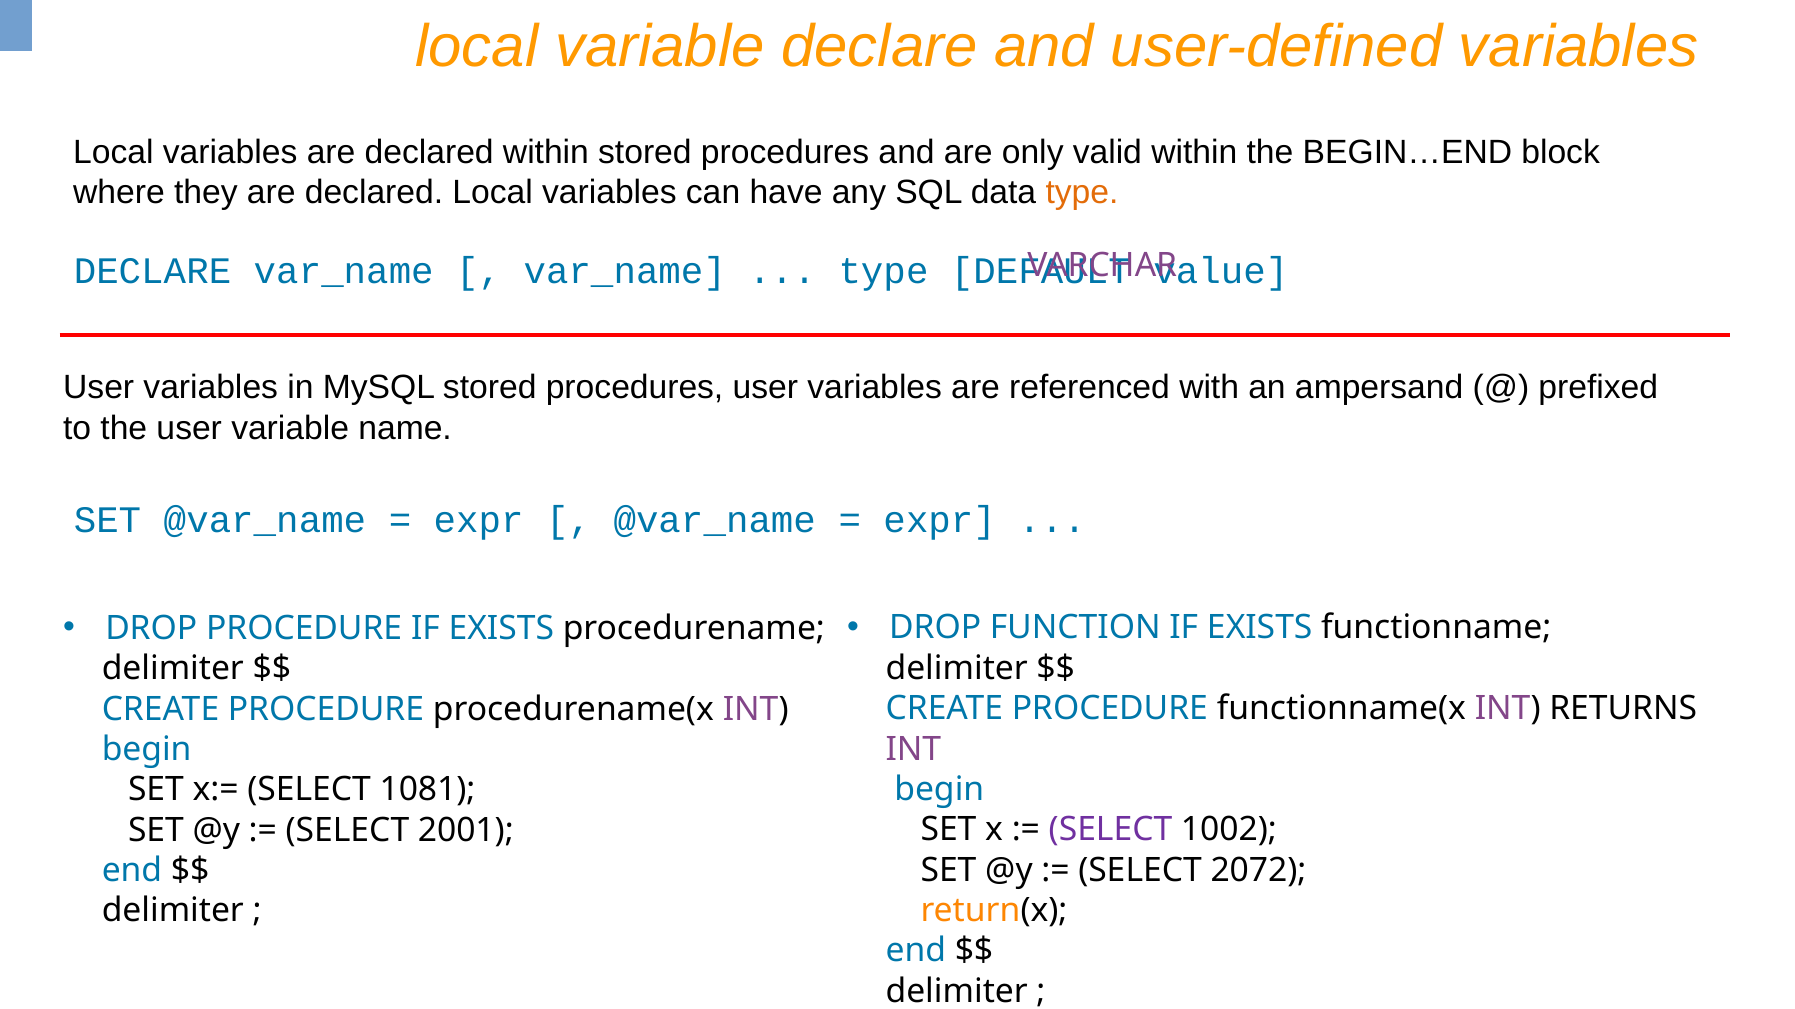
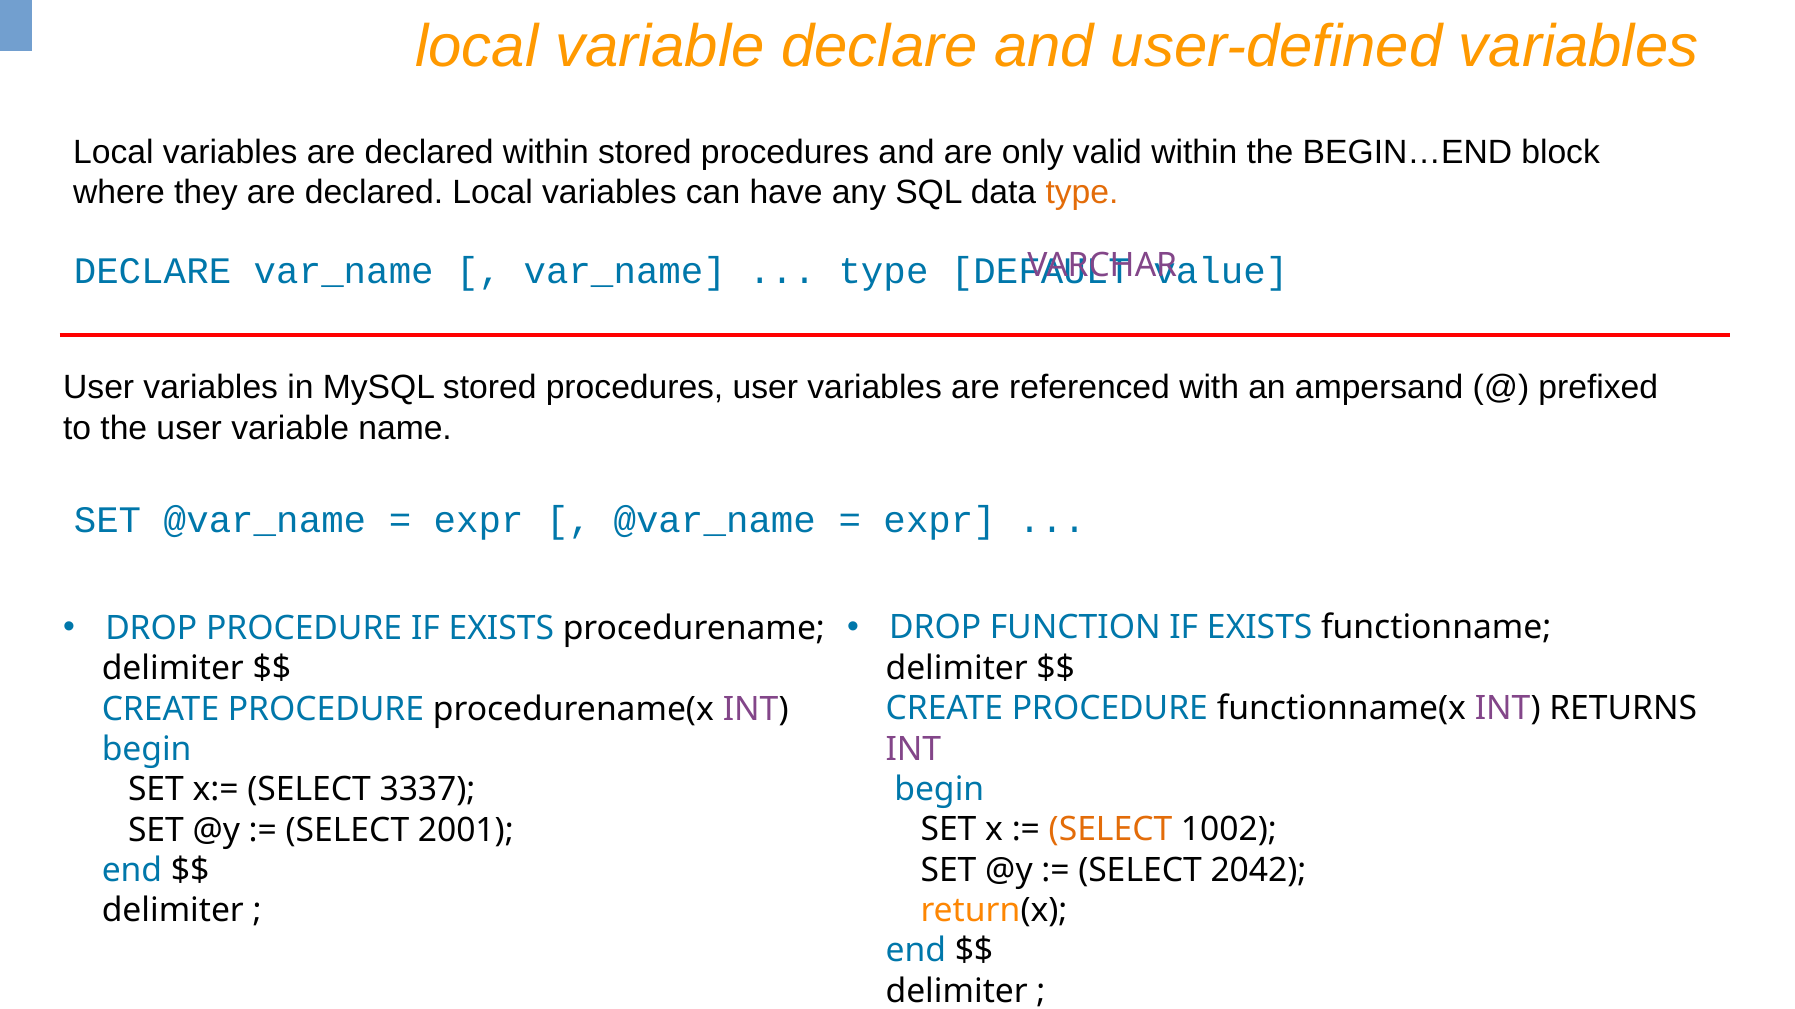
1081: 1081 -> 3337
SELECT at (1110, 830) colour: purple -> orange
2072: 2072 -> 2042
